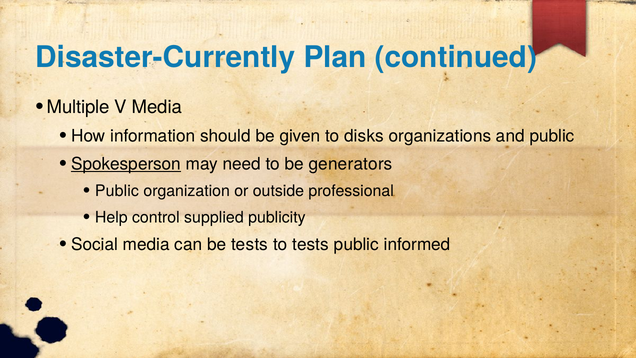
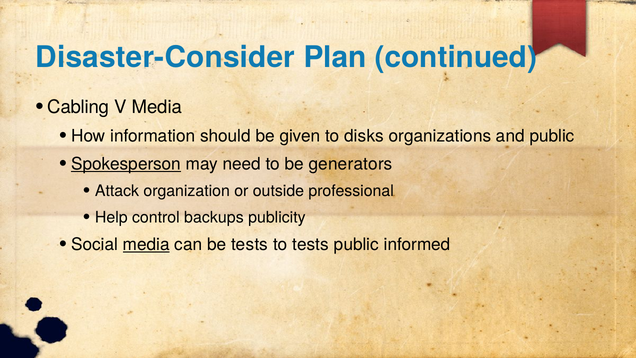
Disaster-Currently: Disaster-Currently -> Disaster-Consider
Multiple: Multiple -> Cabling
Public at (117, 191): Public -> Attack
supplied: supplied -> backups
media at (146, 245) underline: none -> present
